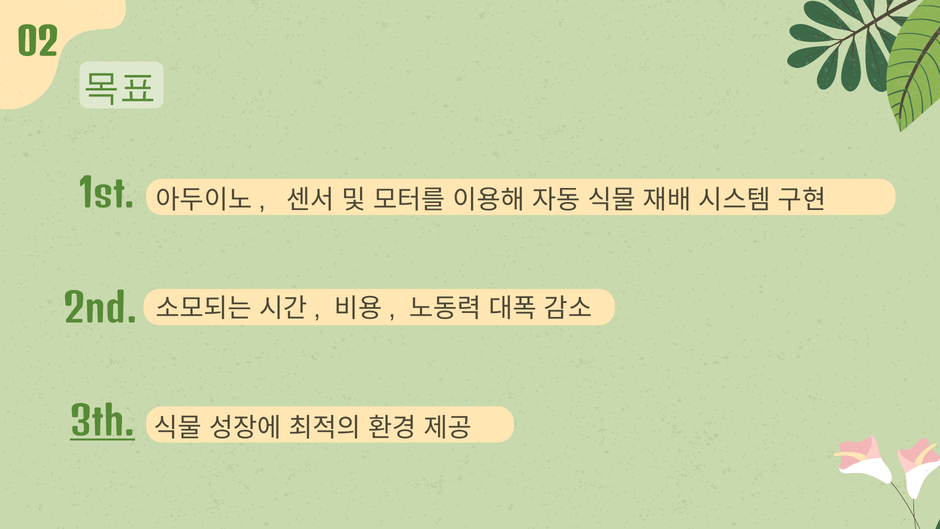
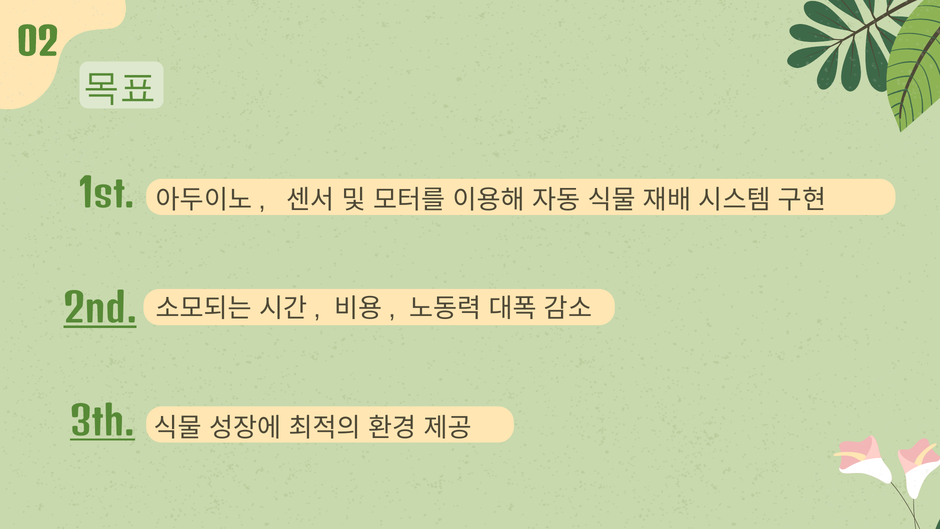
2nd underline: none -> present
